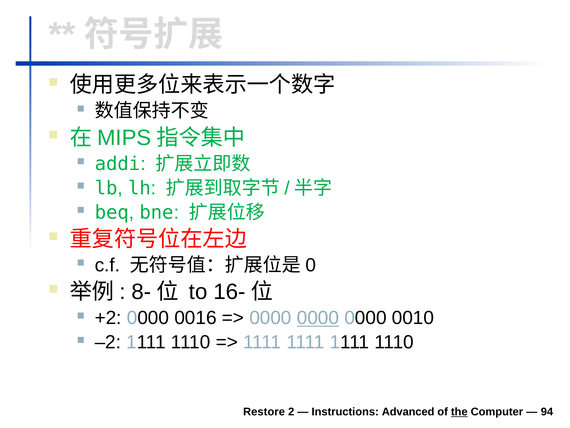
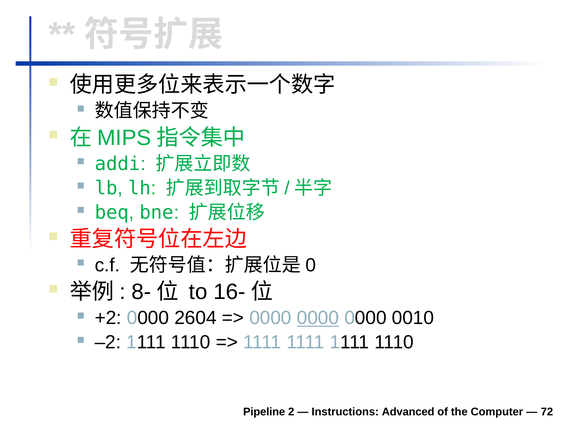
0016: 0016 -> 2604
Restore: Restore -> Pipeline
the underline: present -> none
94: 94 -> 72
